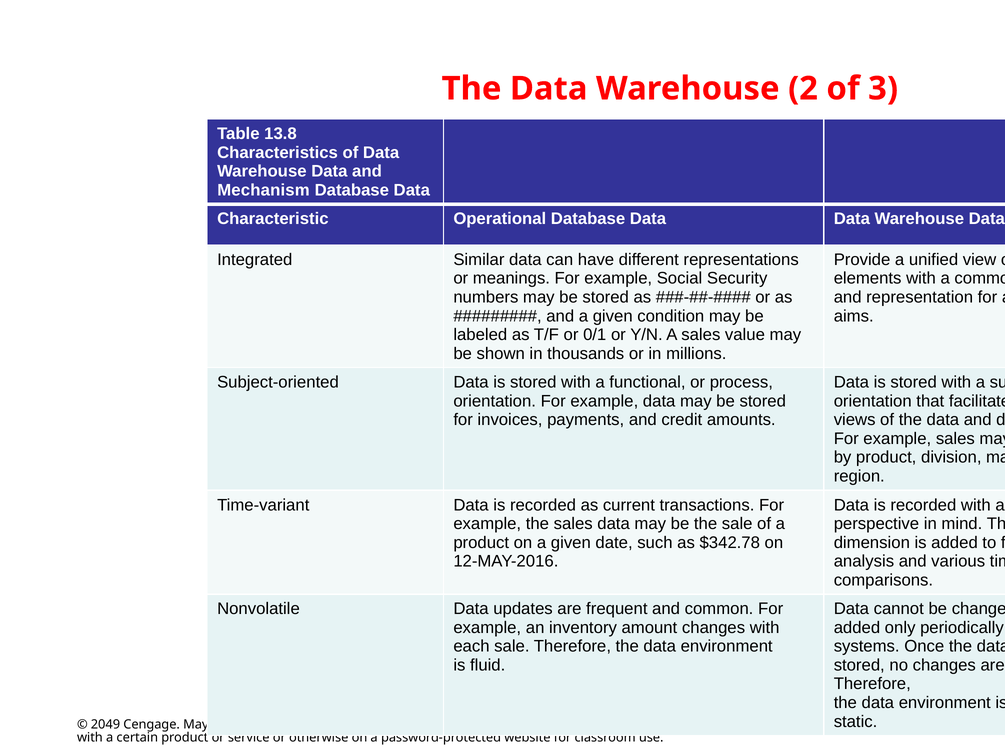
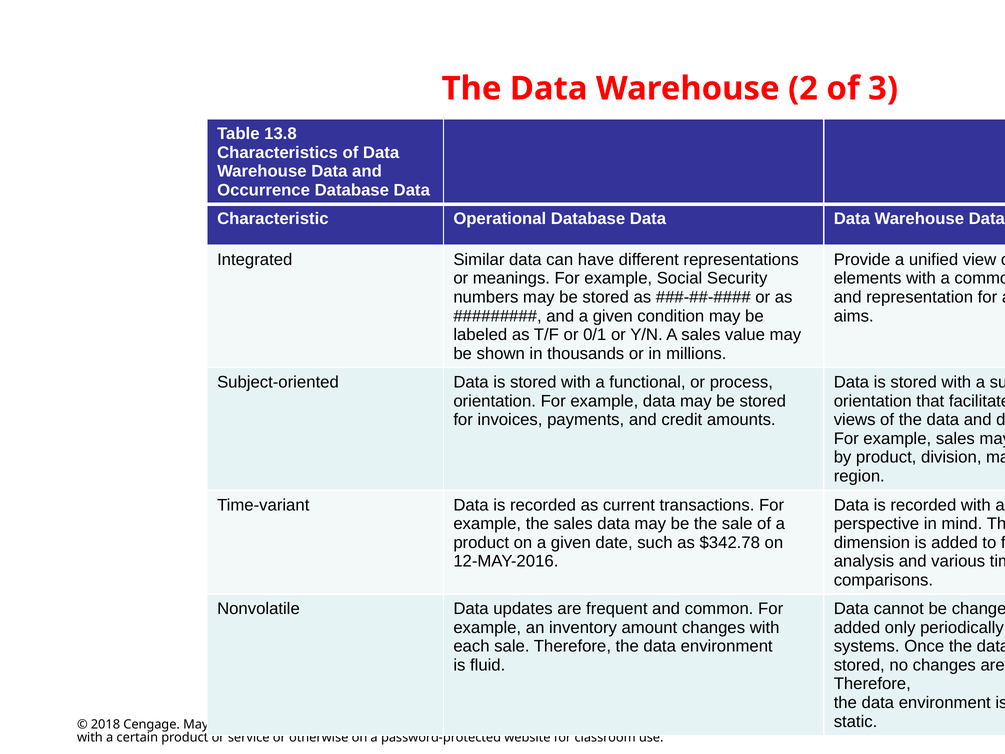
Mechanism: Mechanism -> Occurrence
2049: 2049 -> 2018
